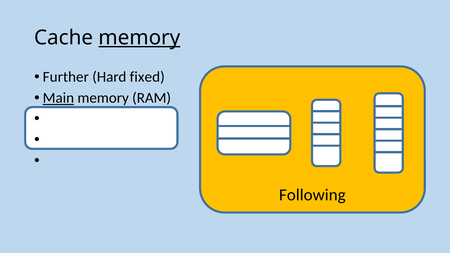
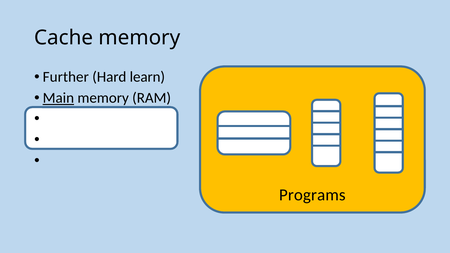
memory at (139, 38) underline: present -> none
fixed: fixed -> learn
Following: Following -> Programs
